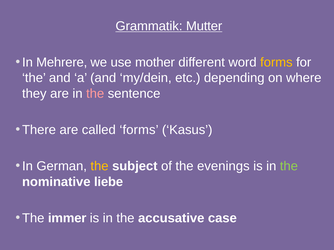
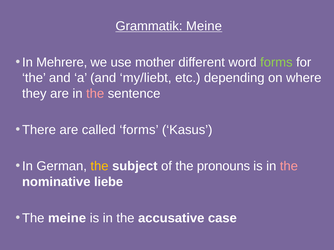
Grammatik Mutter: Mutter -> Meine
forms at (276, 63) colour: yellow -> light green
my/dein: my/dein -> my/liebt
evenings: evenings -> pronouns
the at (289, 166) colour: light green -> pink
The immer: immer -> meine
